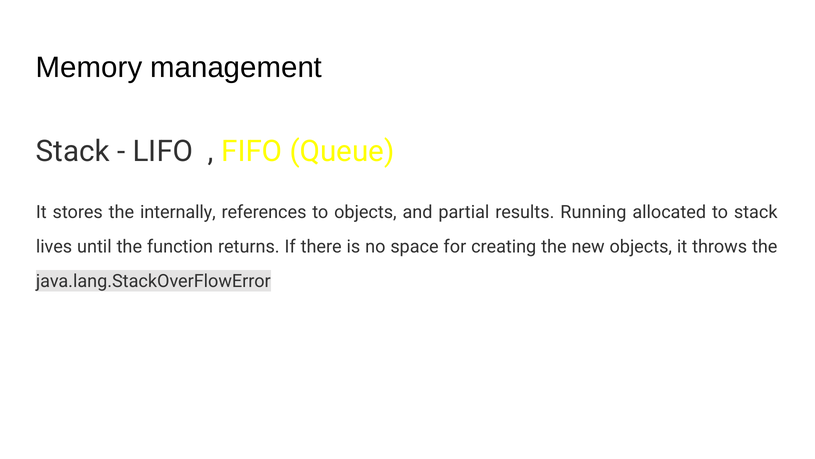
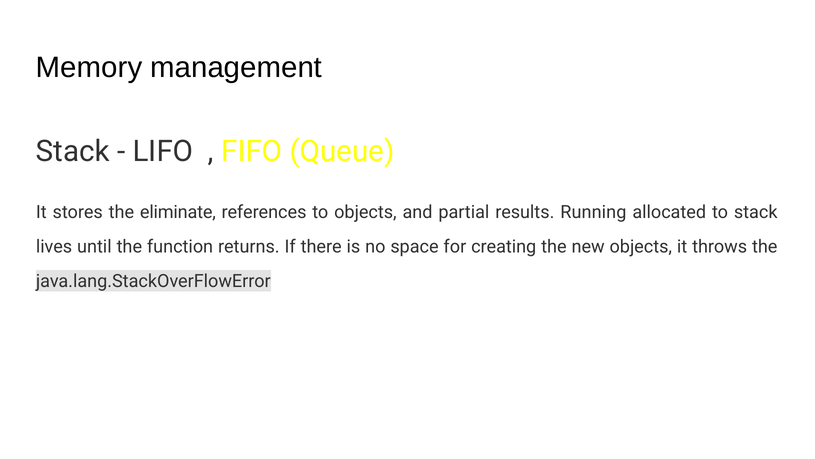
internally: internally -> eliminate
